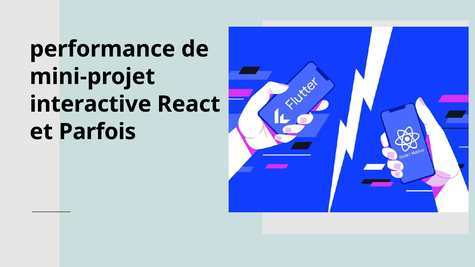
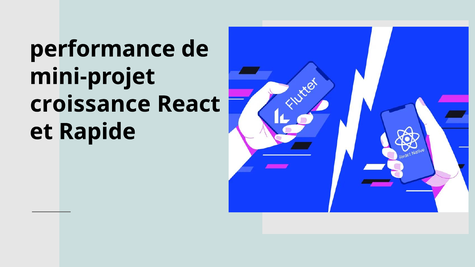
interactive: interactive -> croissance
Parfois: Parfois -> Rapide
